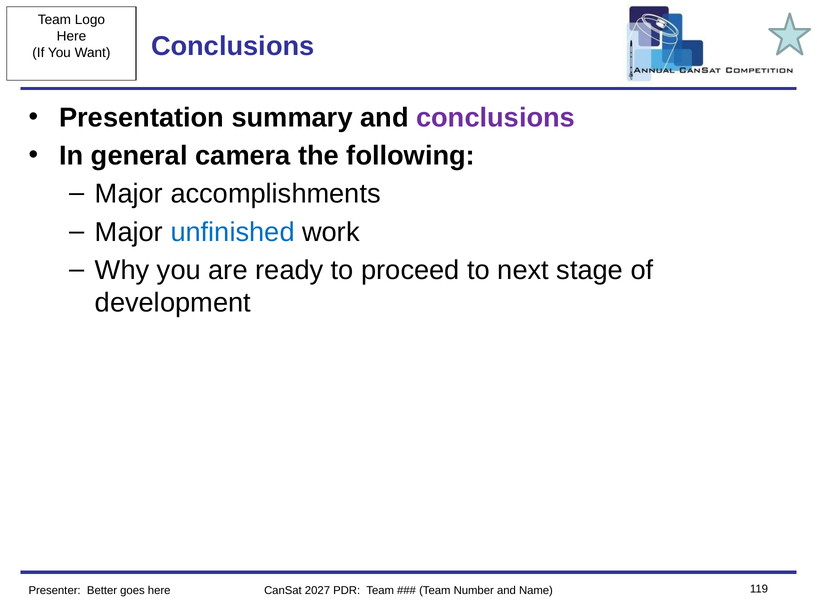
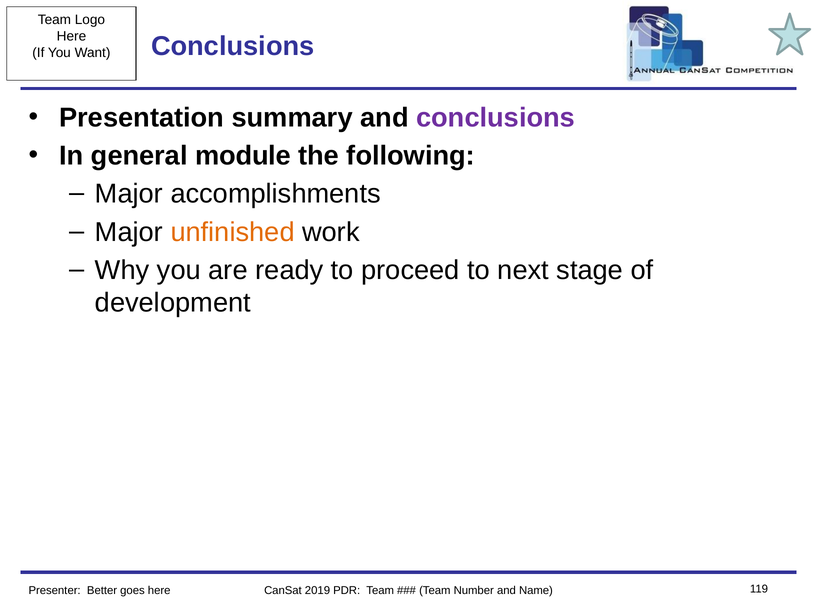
camera: camera -> module
unfinished colour: blue -> orange
2027: 2027 -> 2019
